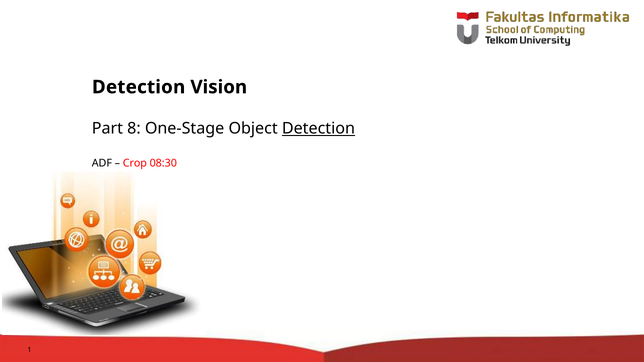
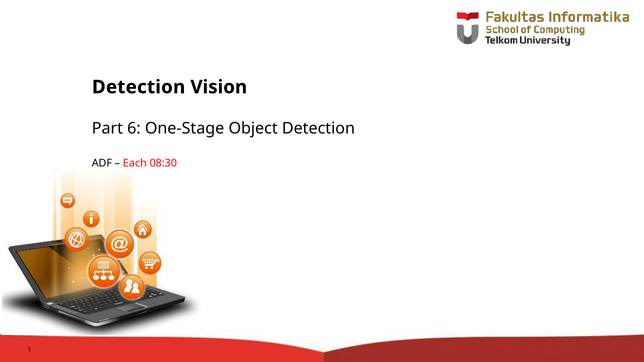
8: 8 -> 6
Detection at (318, 129) underline: present -> none
Crop: Crop -> Each
